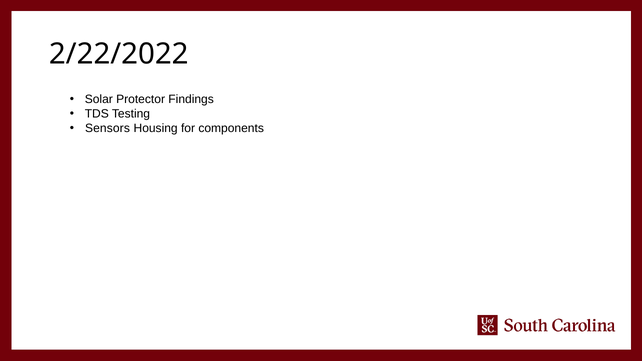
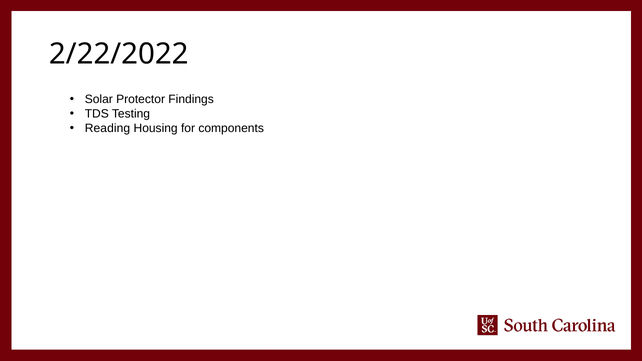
Sensors: Sensors -> Reading
